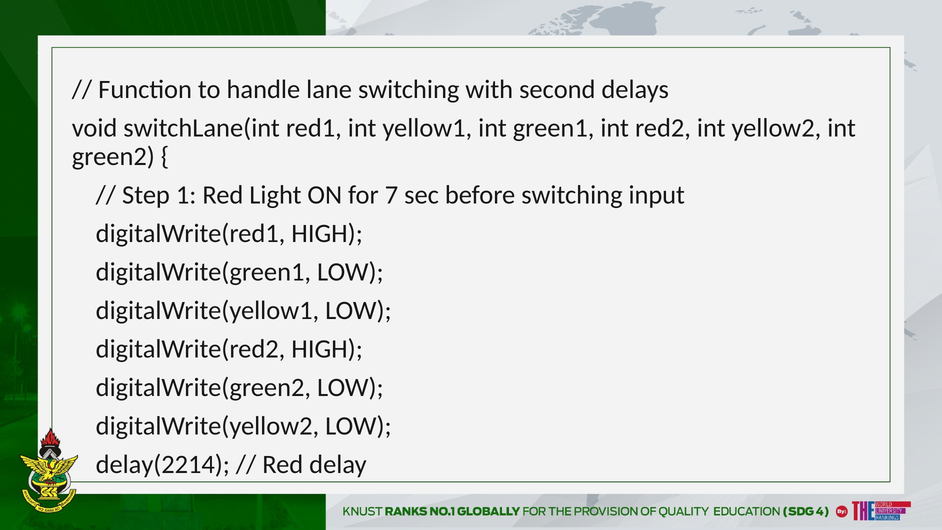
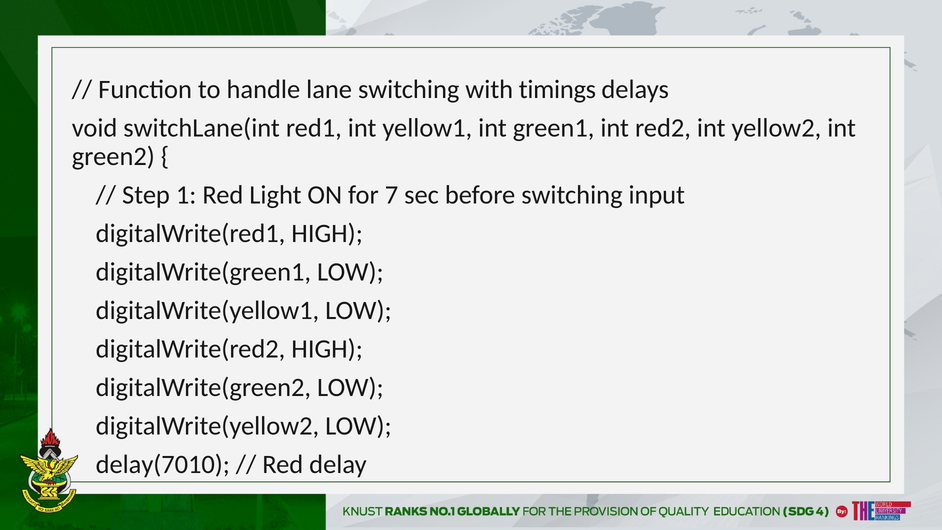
second: second -> timings
delay(2214: delay(2214 -> delay(7010
